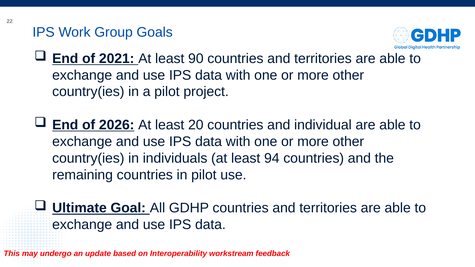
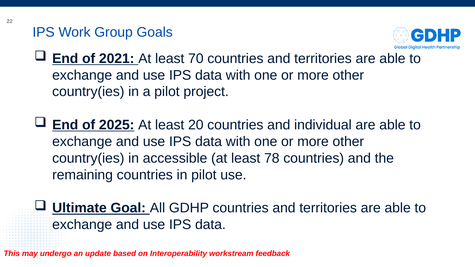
90: 90 -> 70
2026: 2026 -> 2025
individuals: individuals -> accessible
94: 94 -> 78
